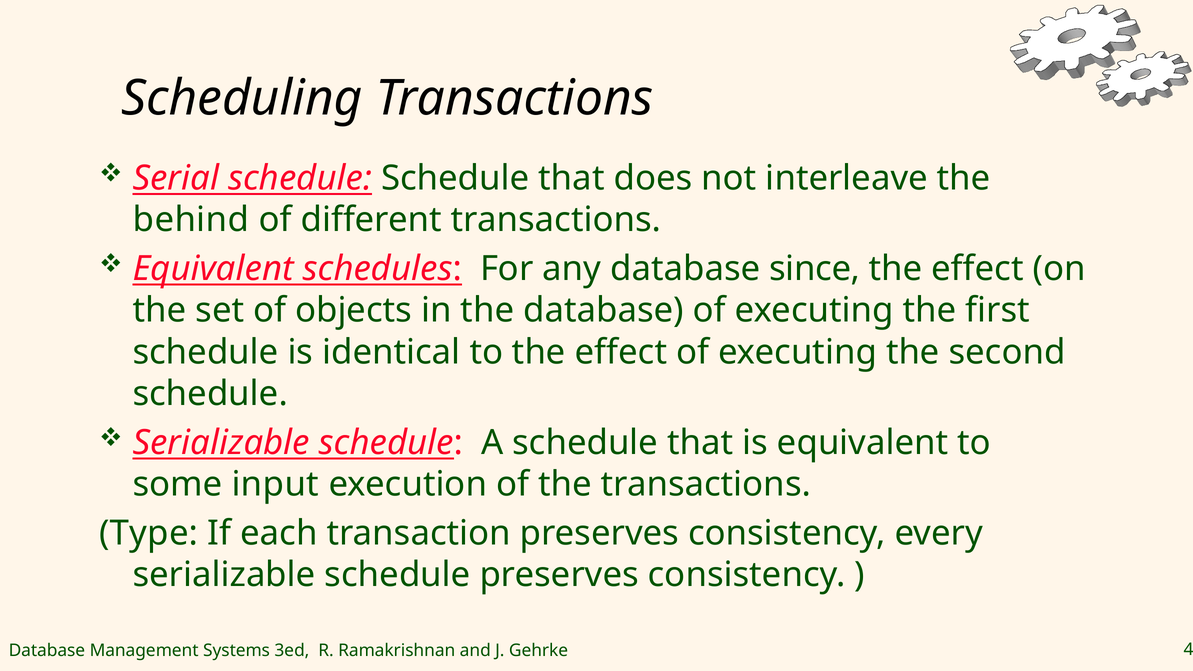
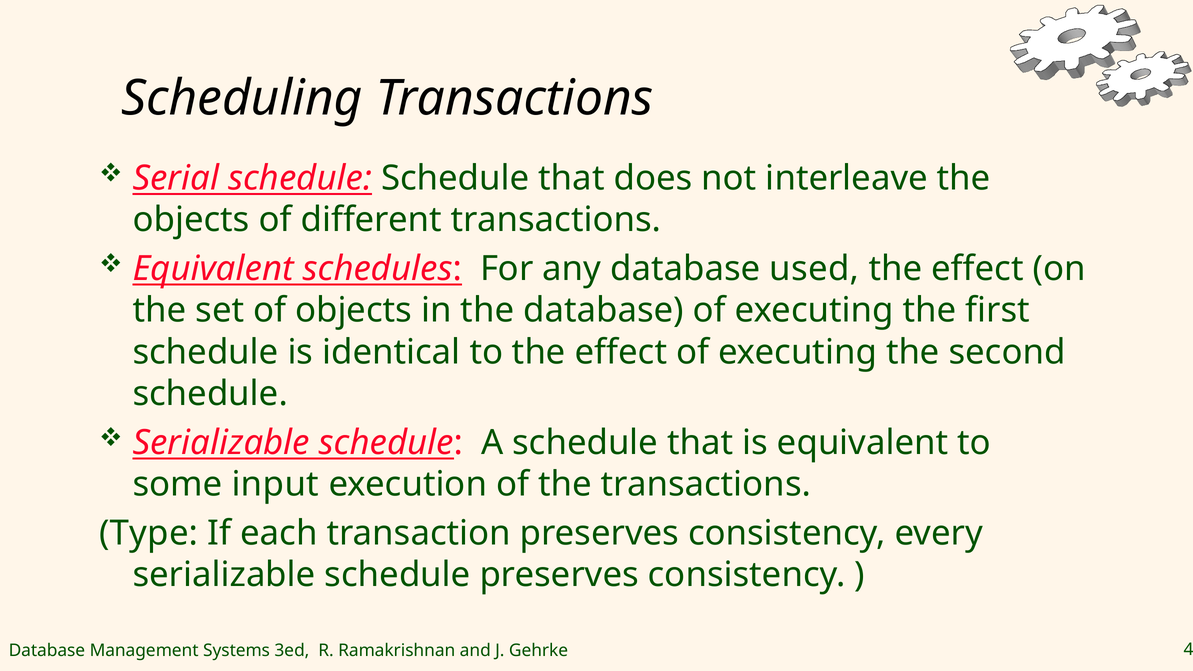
behind at (191, 220): behind -> objects
since: since -> used
